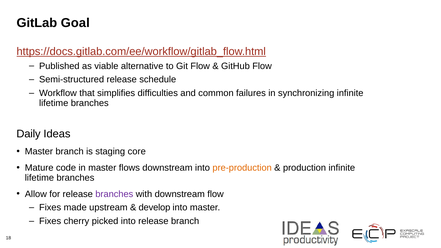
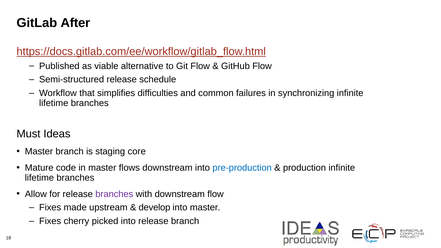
Goal: Goal -> After
Daily: Daily -> Must
pre-production colour: orange -> blue
